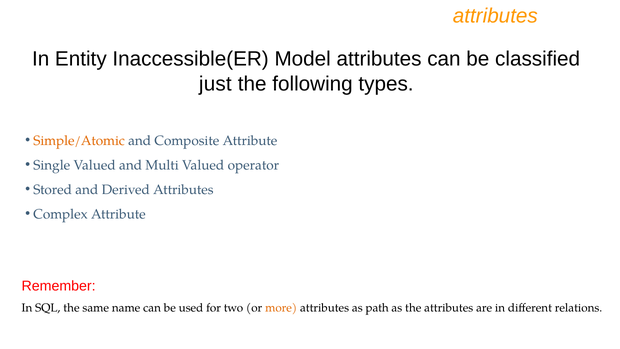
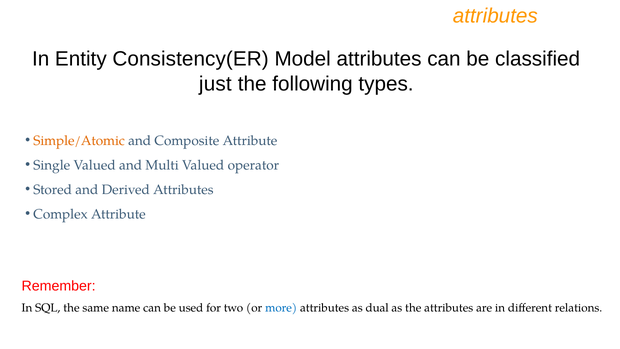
Inaccessible(ER: Inaccessible(ER -> Consistency(ER
more colour: orange -> blue
path: path -> dual
